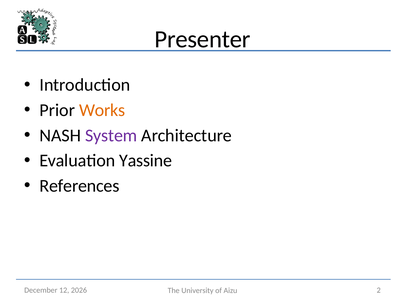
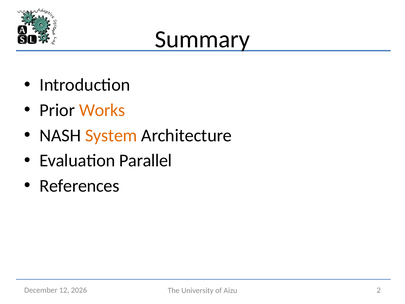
Presenter: Presenter -> Summary
System colour: purple -> orange
Yassine: Yassine -> Parallel
